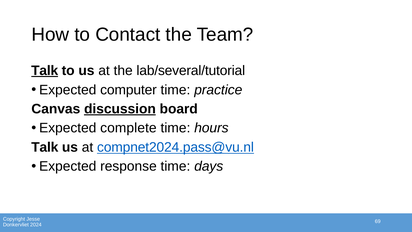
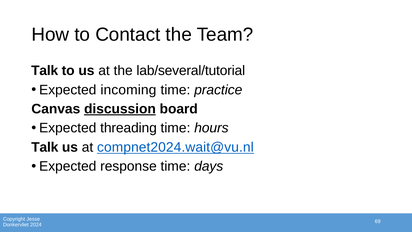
Talk at (45, 71) underline: present -> none
computer: computer -> incoming
complete: complete -> threading
compnet2024.pass@vu.nl: compnet2024.pass@vu.nl -> compnet2024.wait@vu.nl
